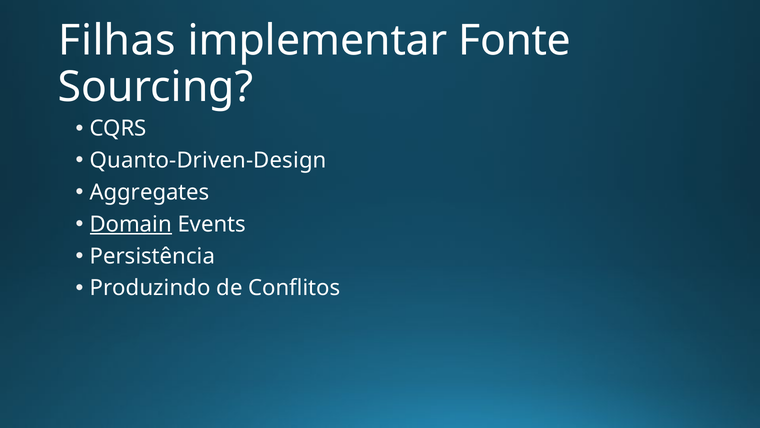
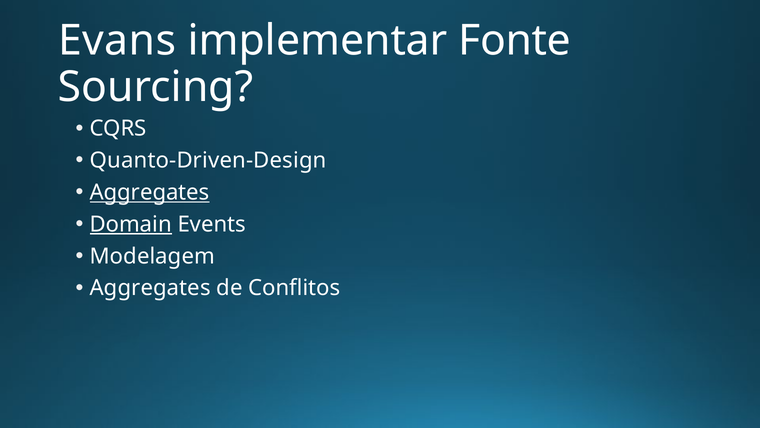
Filhas: Filhas -> Evans
Aggregates at (150, 192) underline: none -> present
Persistência: Persistência -> Modelagem
Produzindo at (150, 288): Produzindo -> Aggregates
